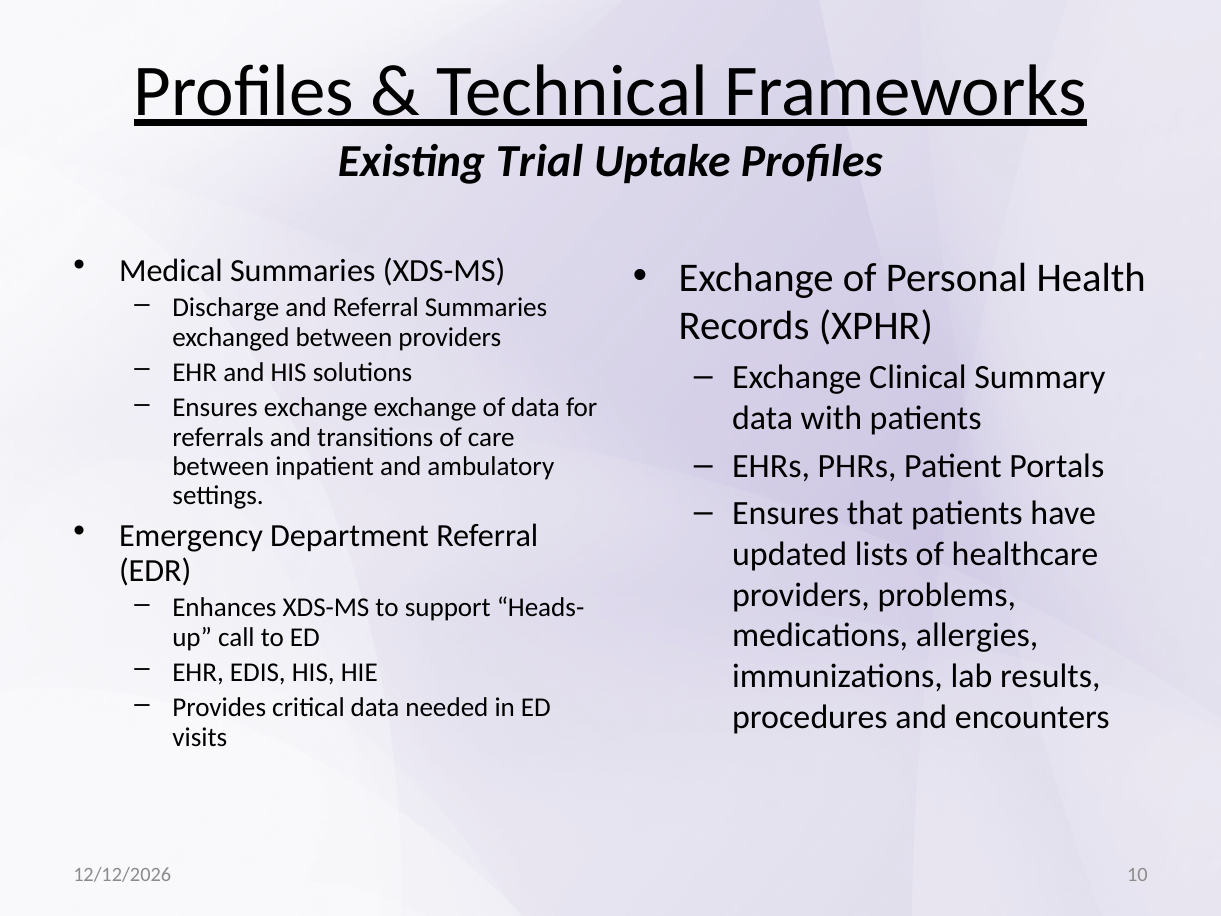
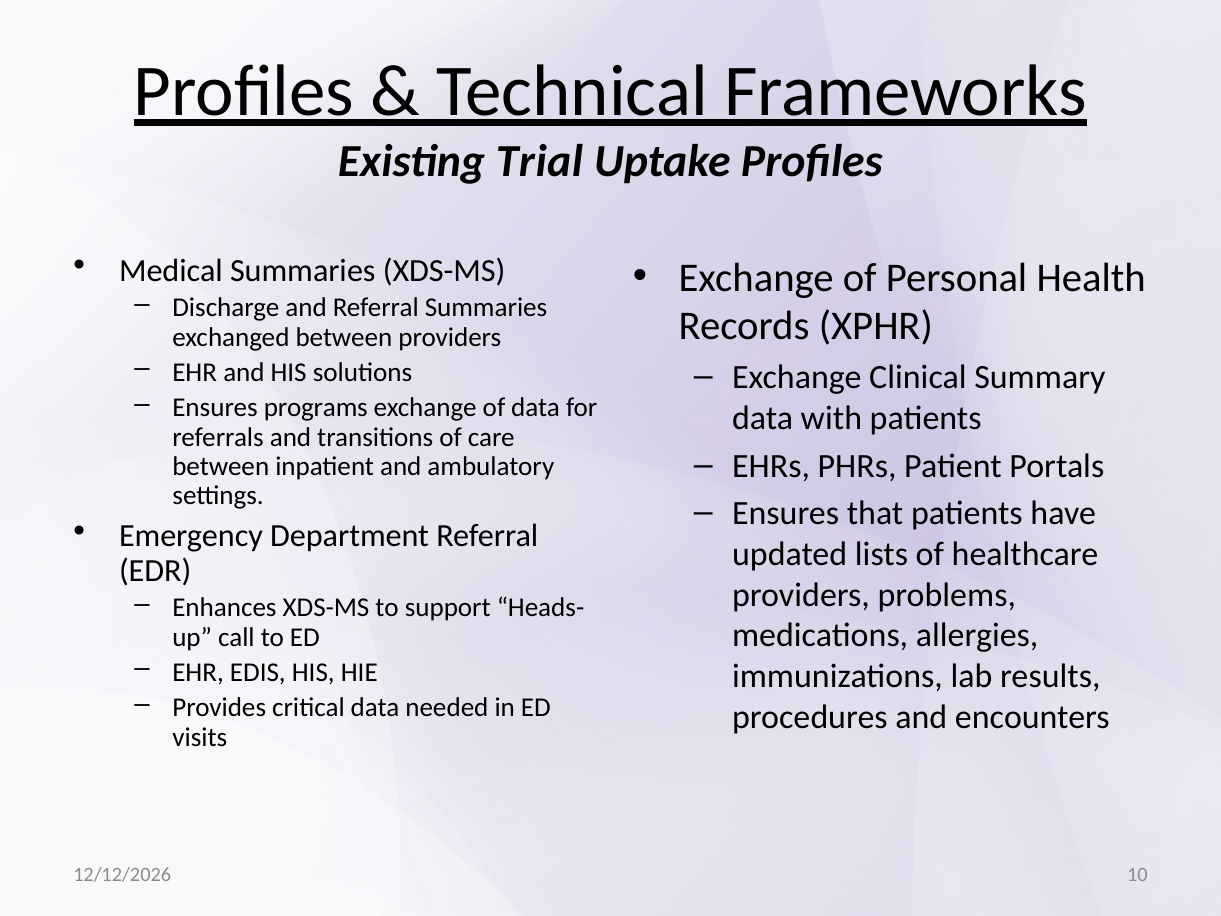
Ensures exchange: exchange -> programs
